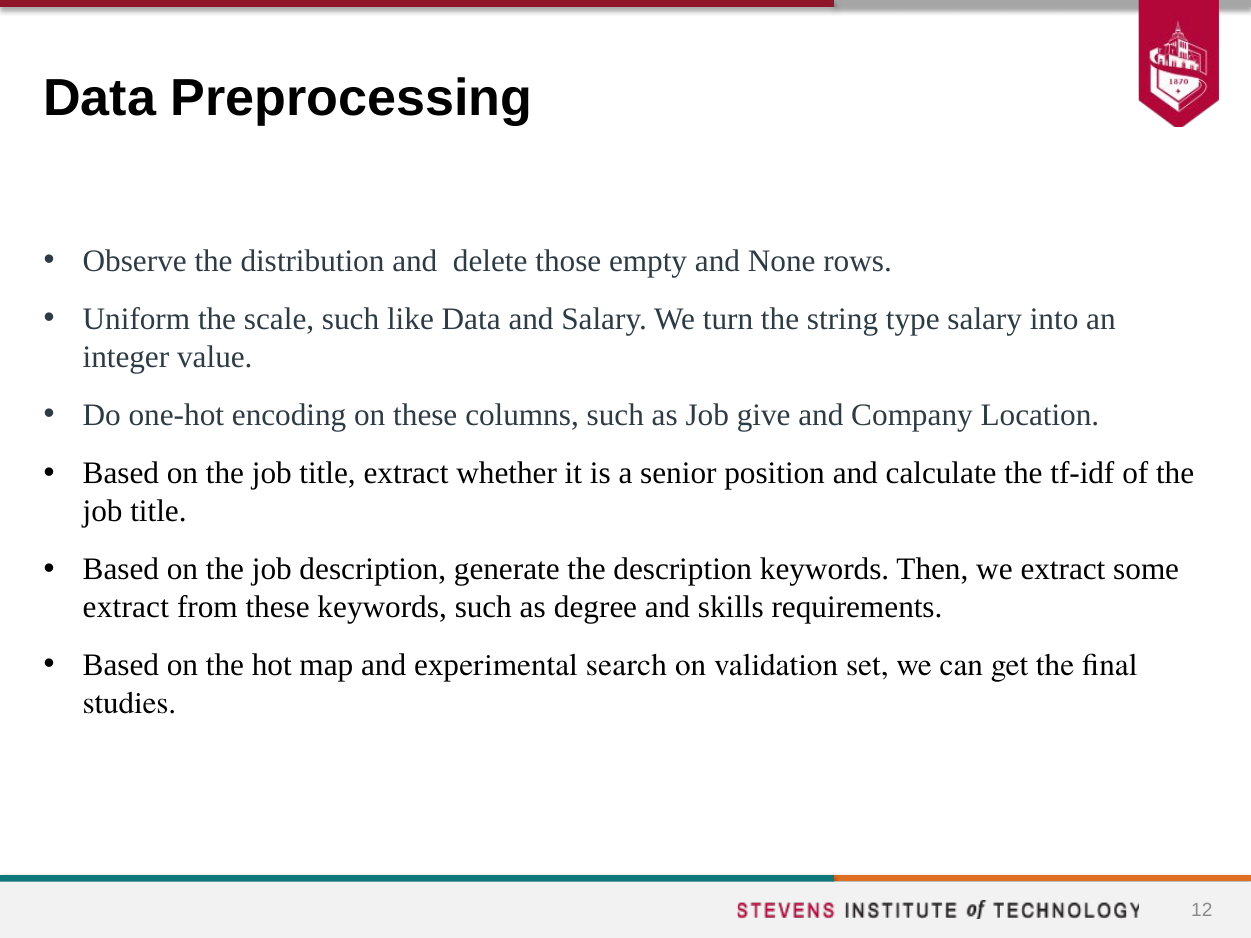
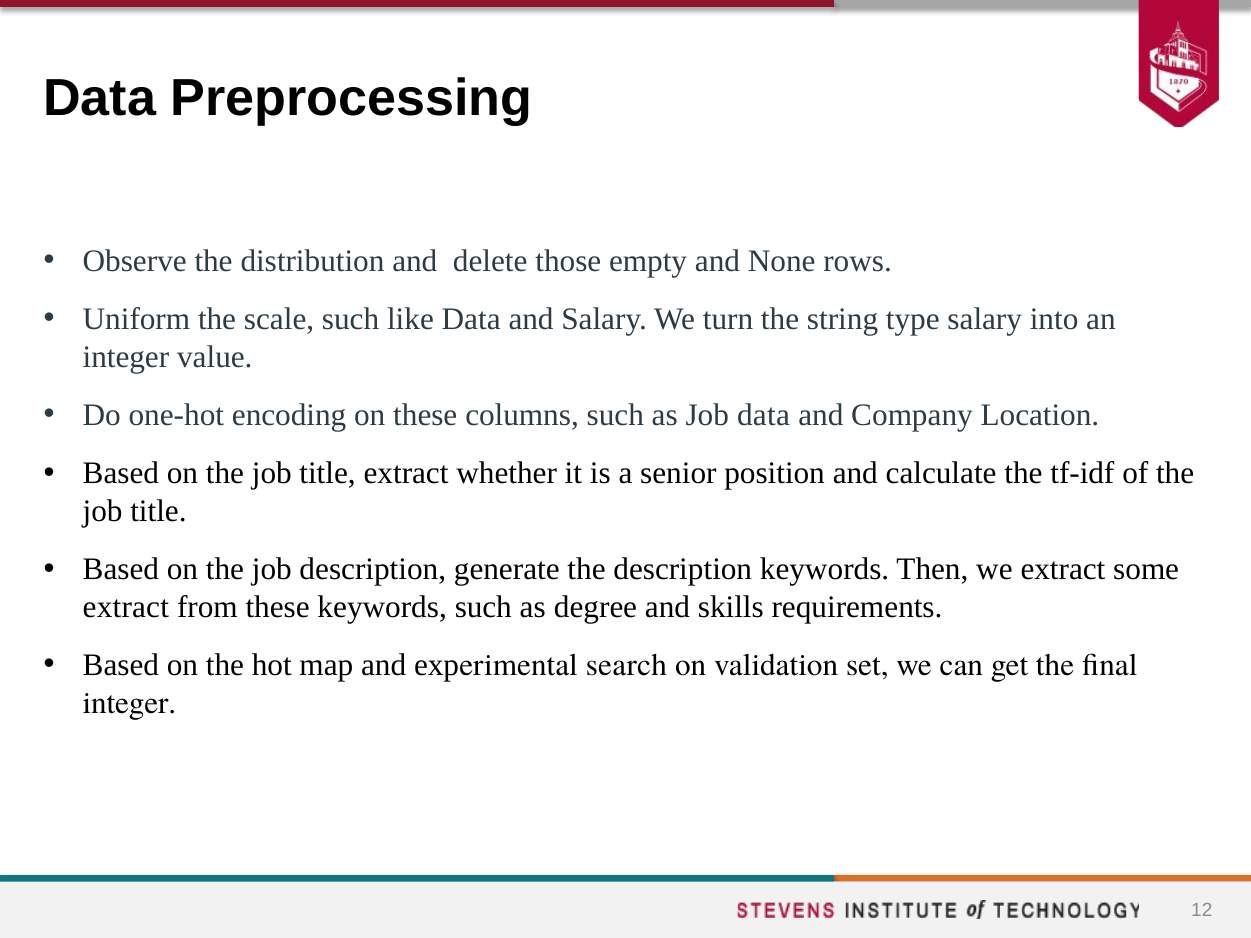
Job give: give -> data
studies at (129, 703): studies -> integer
